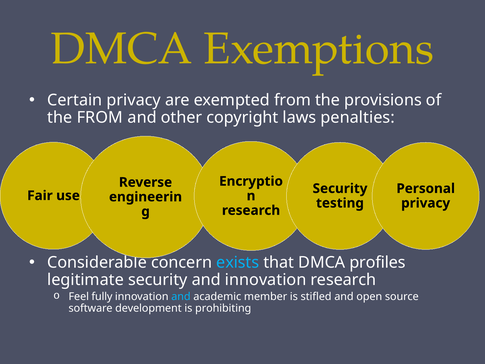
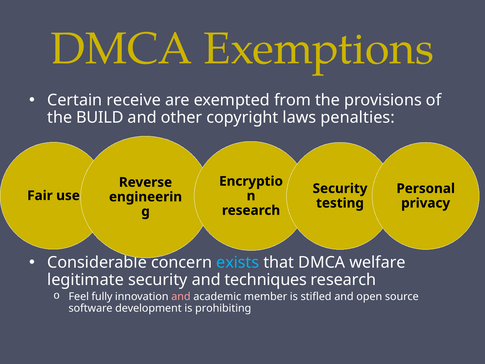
Certain privacy: privacy -> receive
the FROM: FROM -> BUILD
profiles: profiles -> welfare
and innovation: innovation -> techniques
and at (181, 296) colour: light blue -> pink
